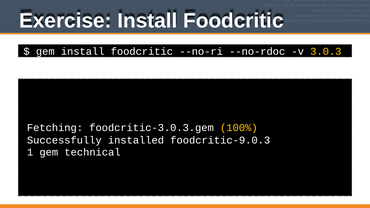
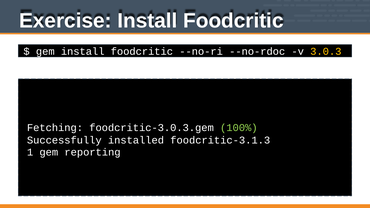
100% colour: yellow -> light green
foodcritic-9.0.3: foodcritic-9.0.3 -> foodcritic-3.1.3
technical: technical -> reporting
